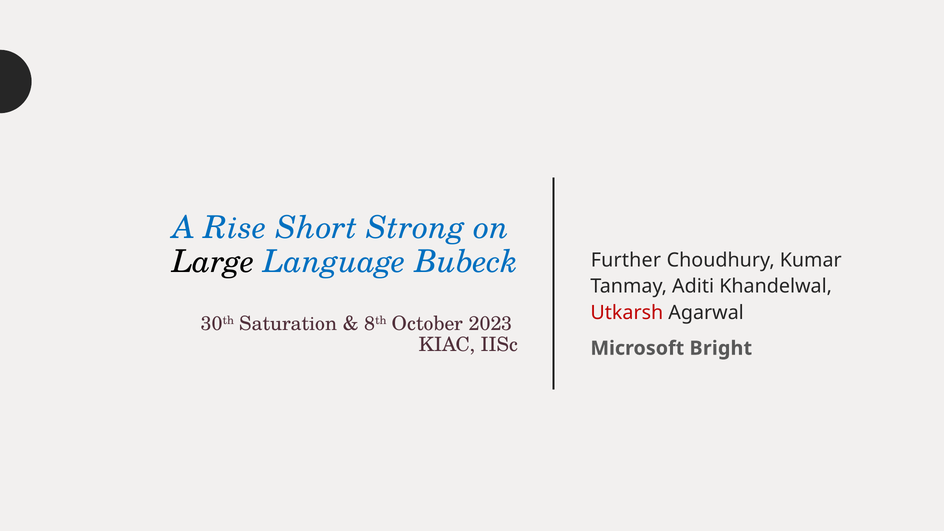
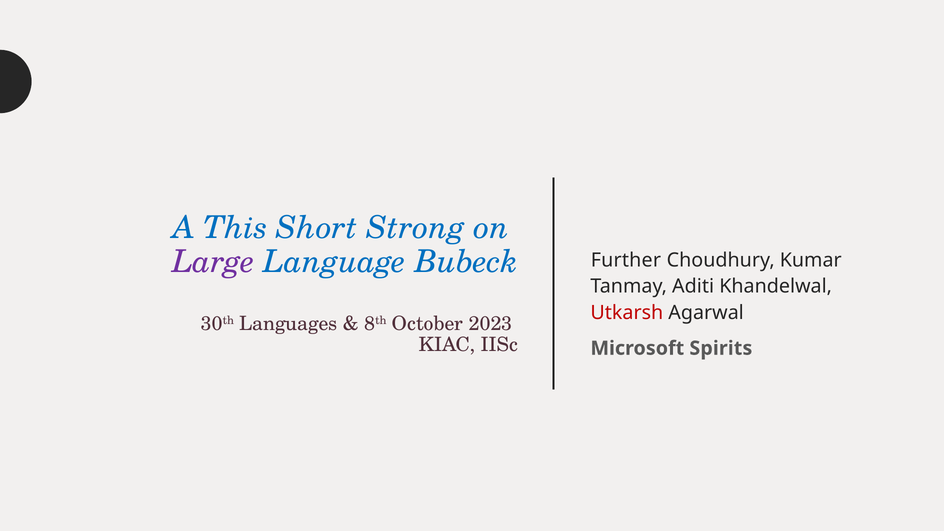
Rise: Rise -> This
Large colour: black -> purple
Saturation: Saturation -> Languages
Bright: Bright -> Spirits
